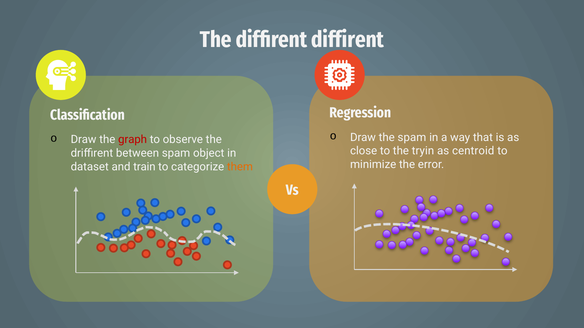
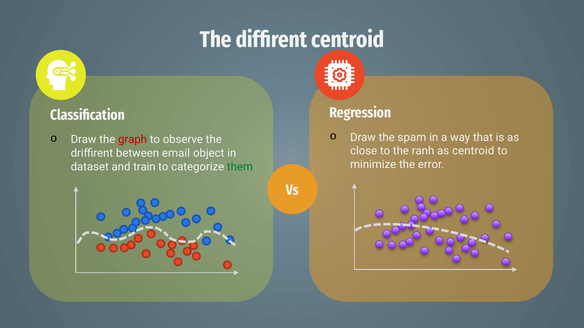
diffirent diffirent: diffirent -> centroid
tryin: tryin -> ranh
between spam: spam -> email
them colour: orange -> green
